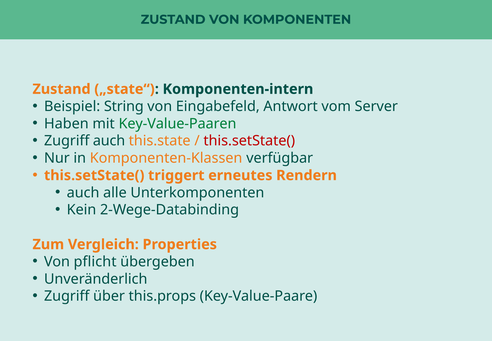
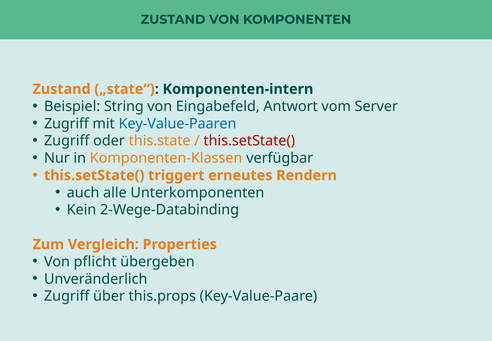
Haben at (66, 123): Haben -> Zugriff
Key-Value-Paaren colour: green -> blue
Zugriff auch: auch -> oder
